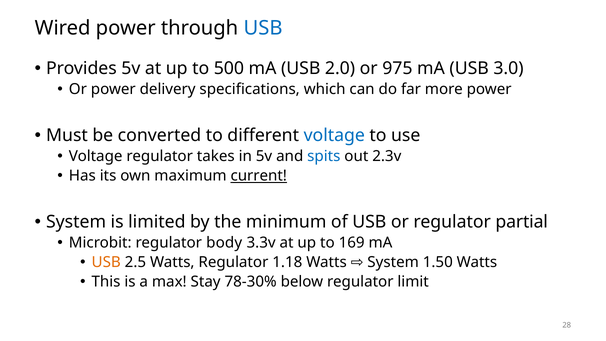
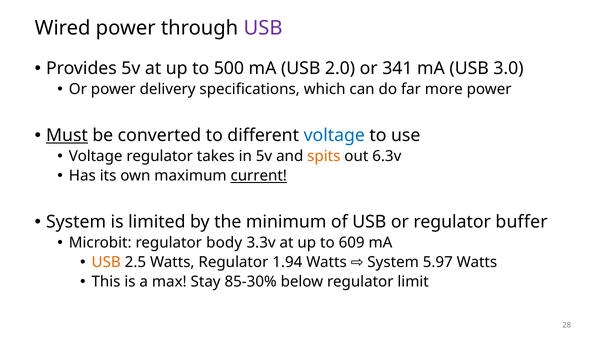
USB at (263, 28) colour: blue -> purple
975: 975 -> 341
Must underline: none -> present
spits colour: blue -> orange
2.3v: 2.3v -> 6.3v
partial: partial -> buffer
169: 169 -> 609
1.18: 1.18 -> 1.94
1.50: 1.50 -> 5.97
78-30%: 78-30% -> 85-30%
